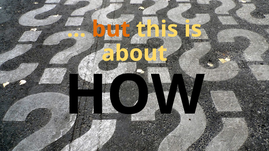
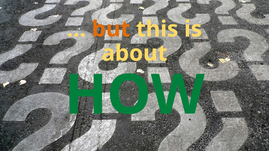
HOW colour: black -> green
